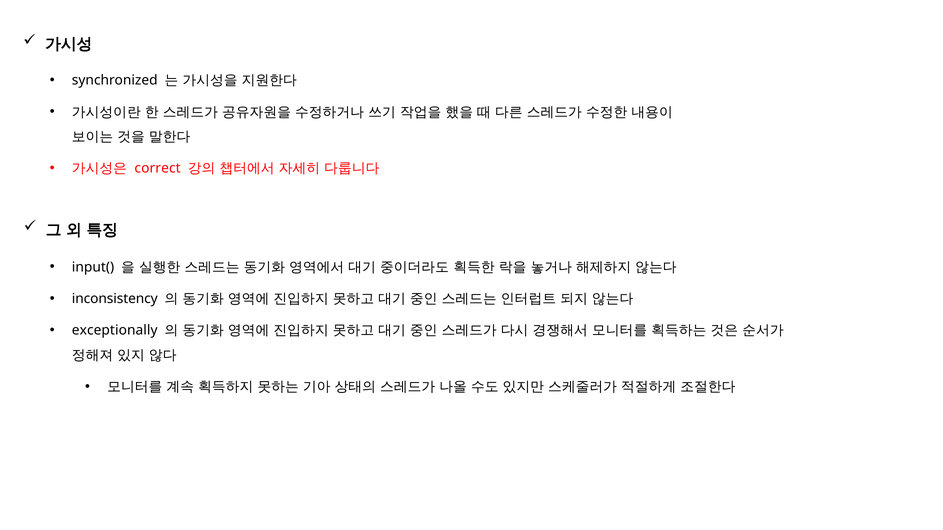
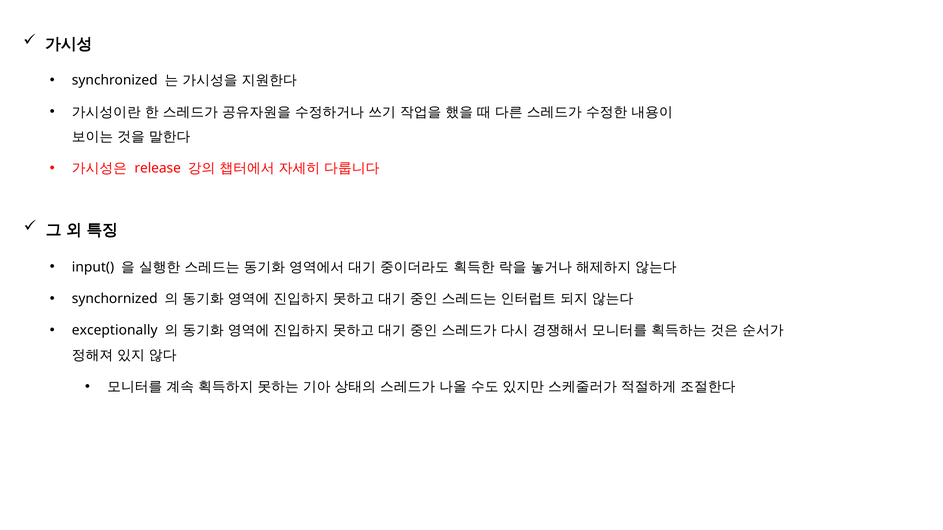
correct: correct -> release
inconsistency: inconsistency -> synchornized
